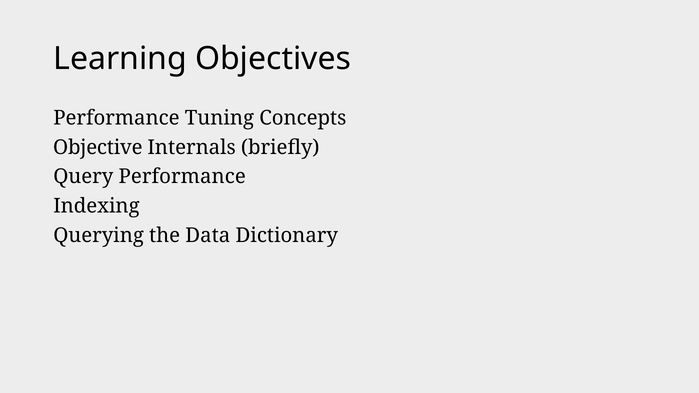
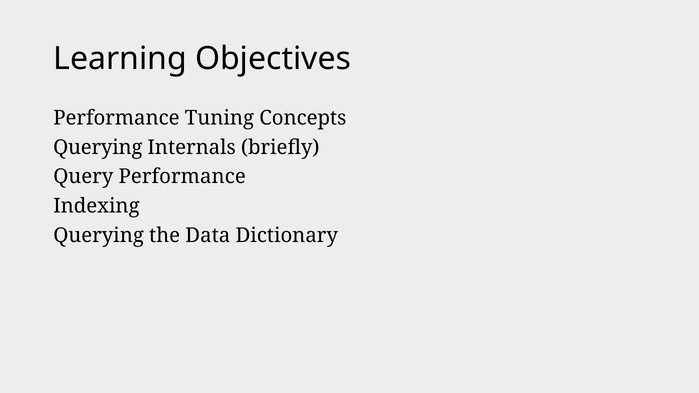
Objective at (98, 147): Objective -> Querying
